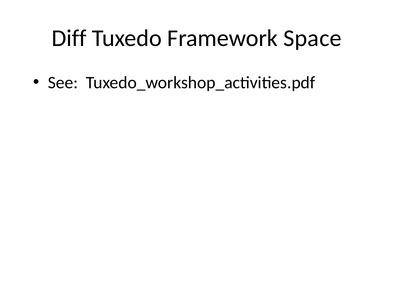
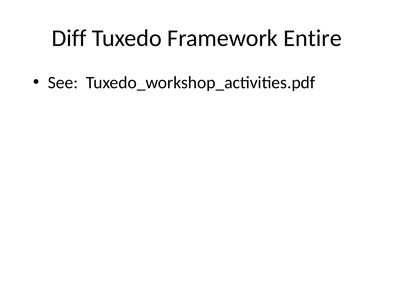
Space: Space -> Entire
